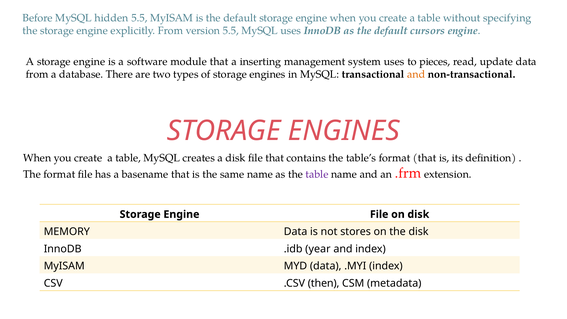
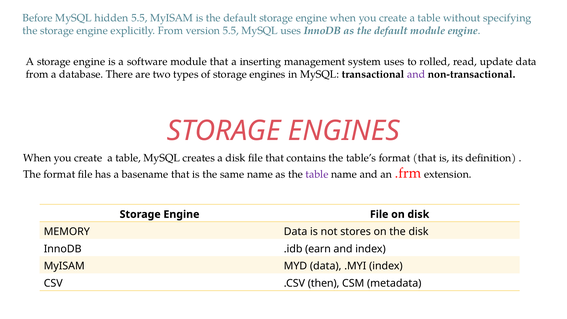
default cursors: cursors -> module
pieces: pieces -> rolled
and at (416, 74) colour: orange -> purple
year: year -> earn
